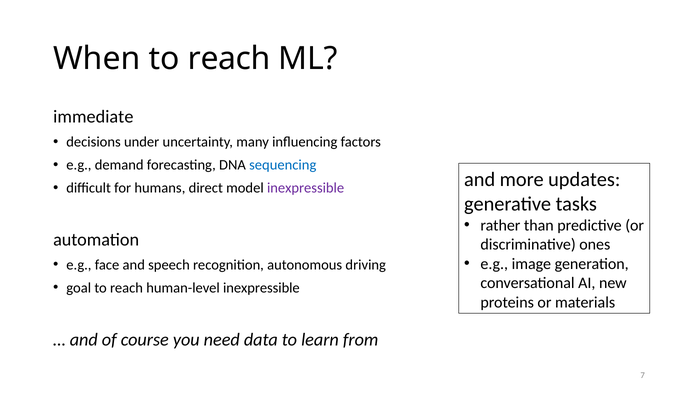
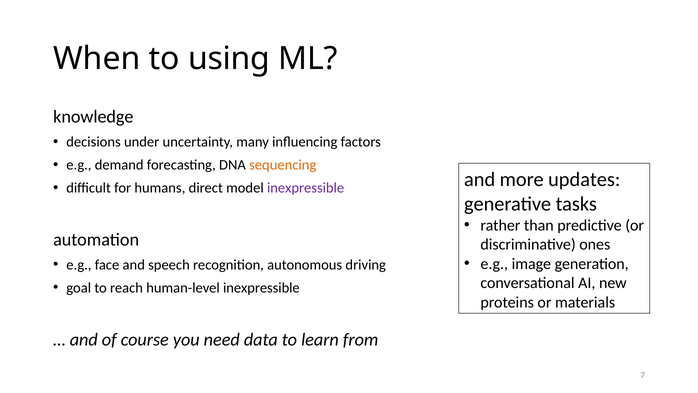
When to reach: reach -> using
immediate: immediate -> knowledge
sequencing colour: blue -> orange
